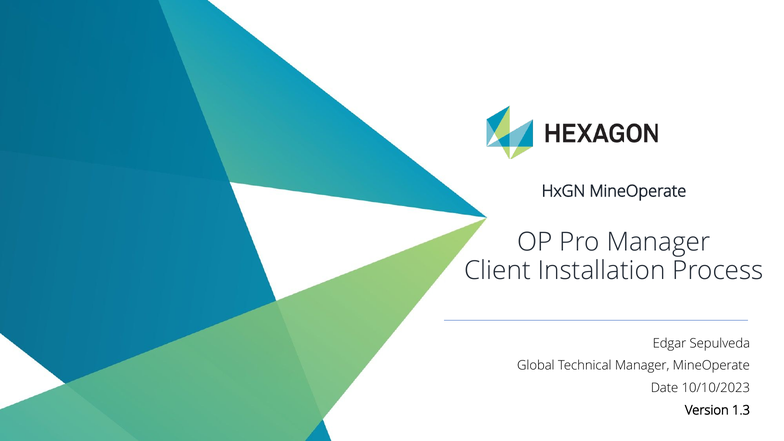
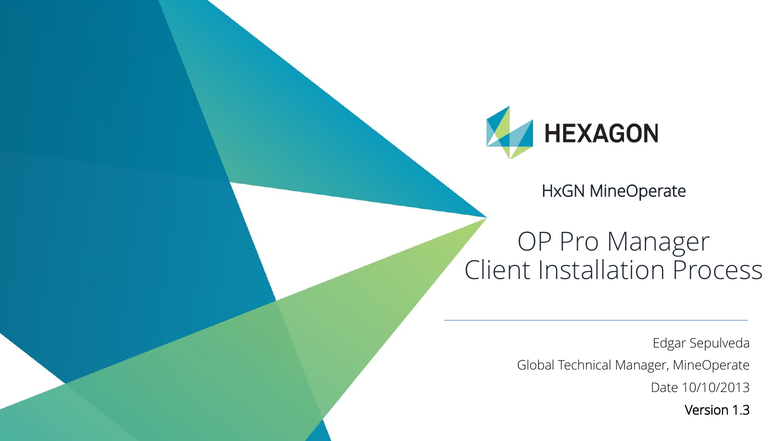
10/10/2023: 10/10/2023 -> 10/10/2013
